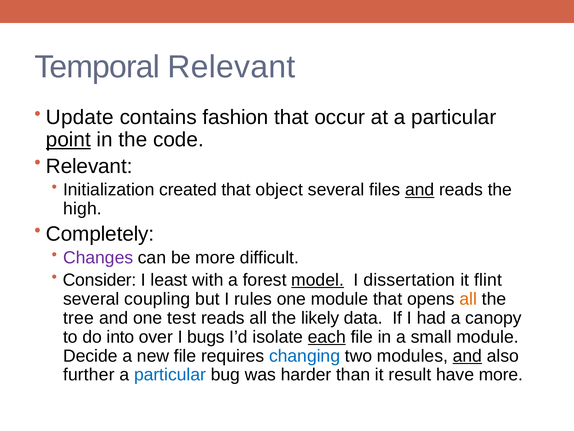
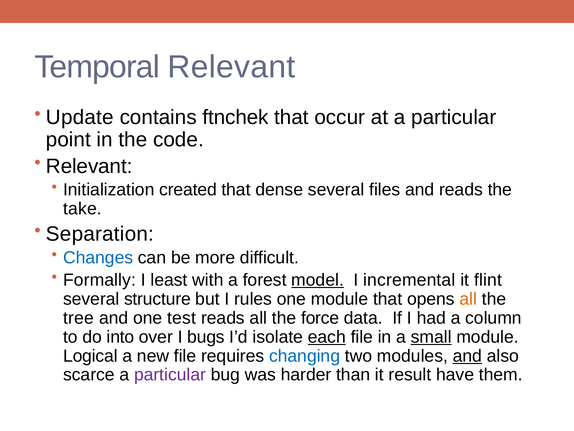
fashion: fashion -> ftnchek
point underline: present -> none
object: object -> dense
and at (420, 190) underline: present -> none
high: high -> take
Completely: Completely -> Separation
Changes colour: purple -> blue
Consider: Consider -> Formally
dissertation: dissertation -> incremental
coupling: coupling -> structure
likely: likely -> force
canopy: canopy -> column
small underline: none -> present
Decide: Decide -> Logical
further: further -> scarce
particular at (170, 374) colour: blue -> purple
have more: more -> them
